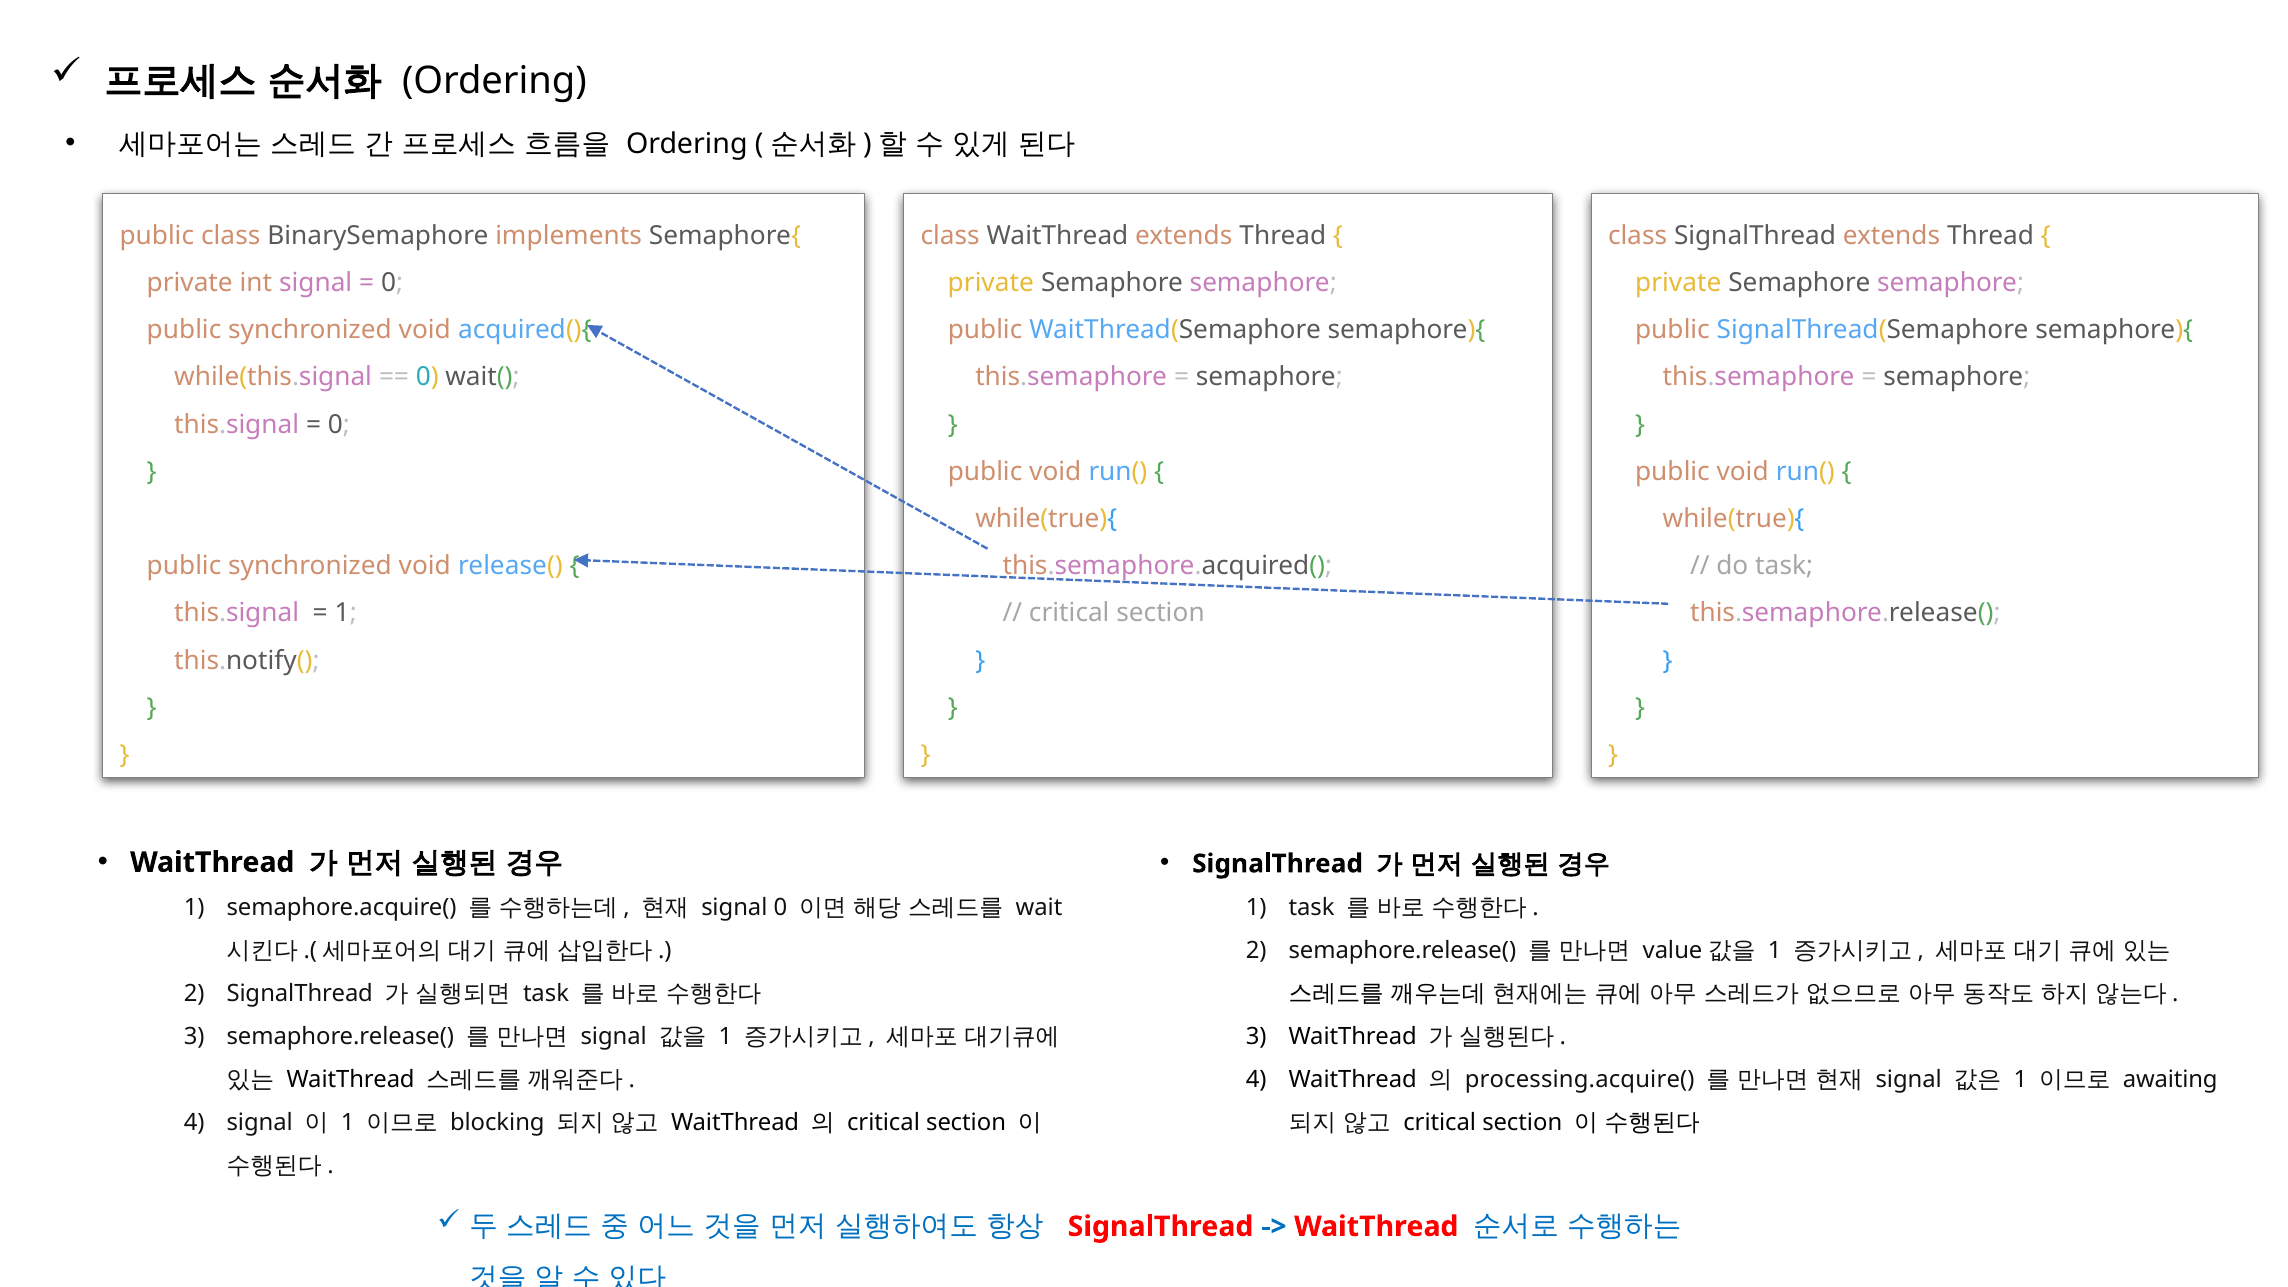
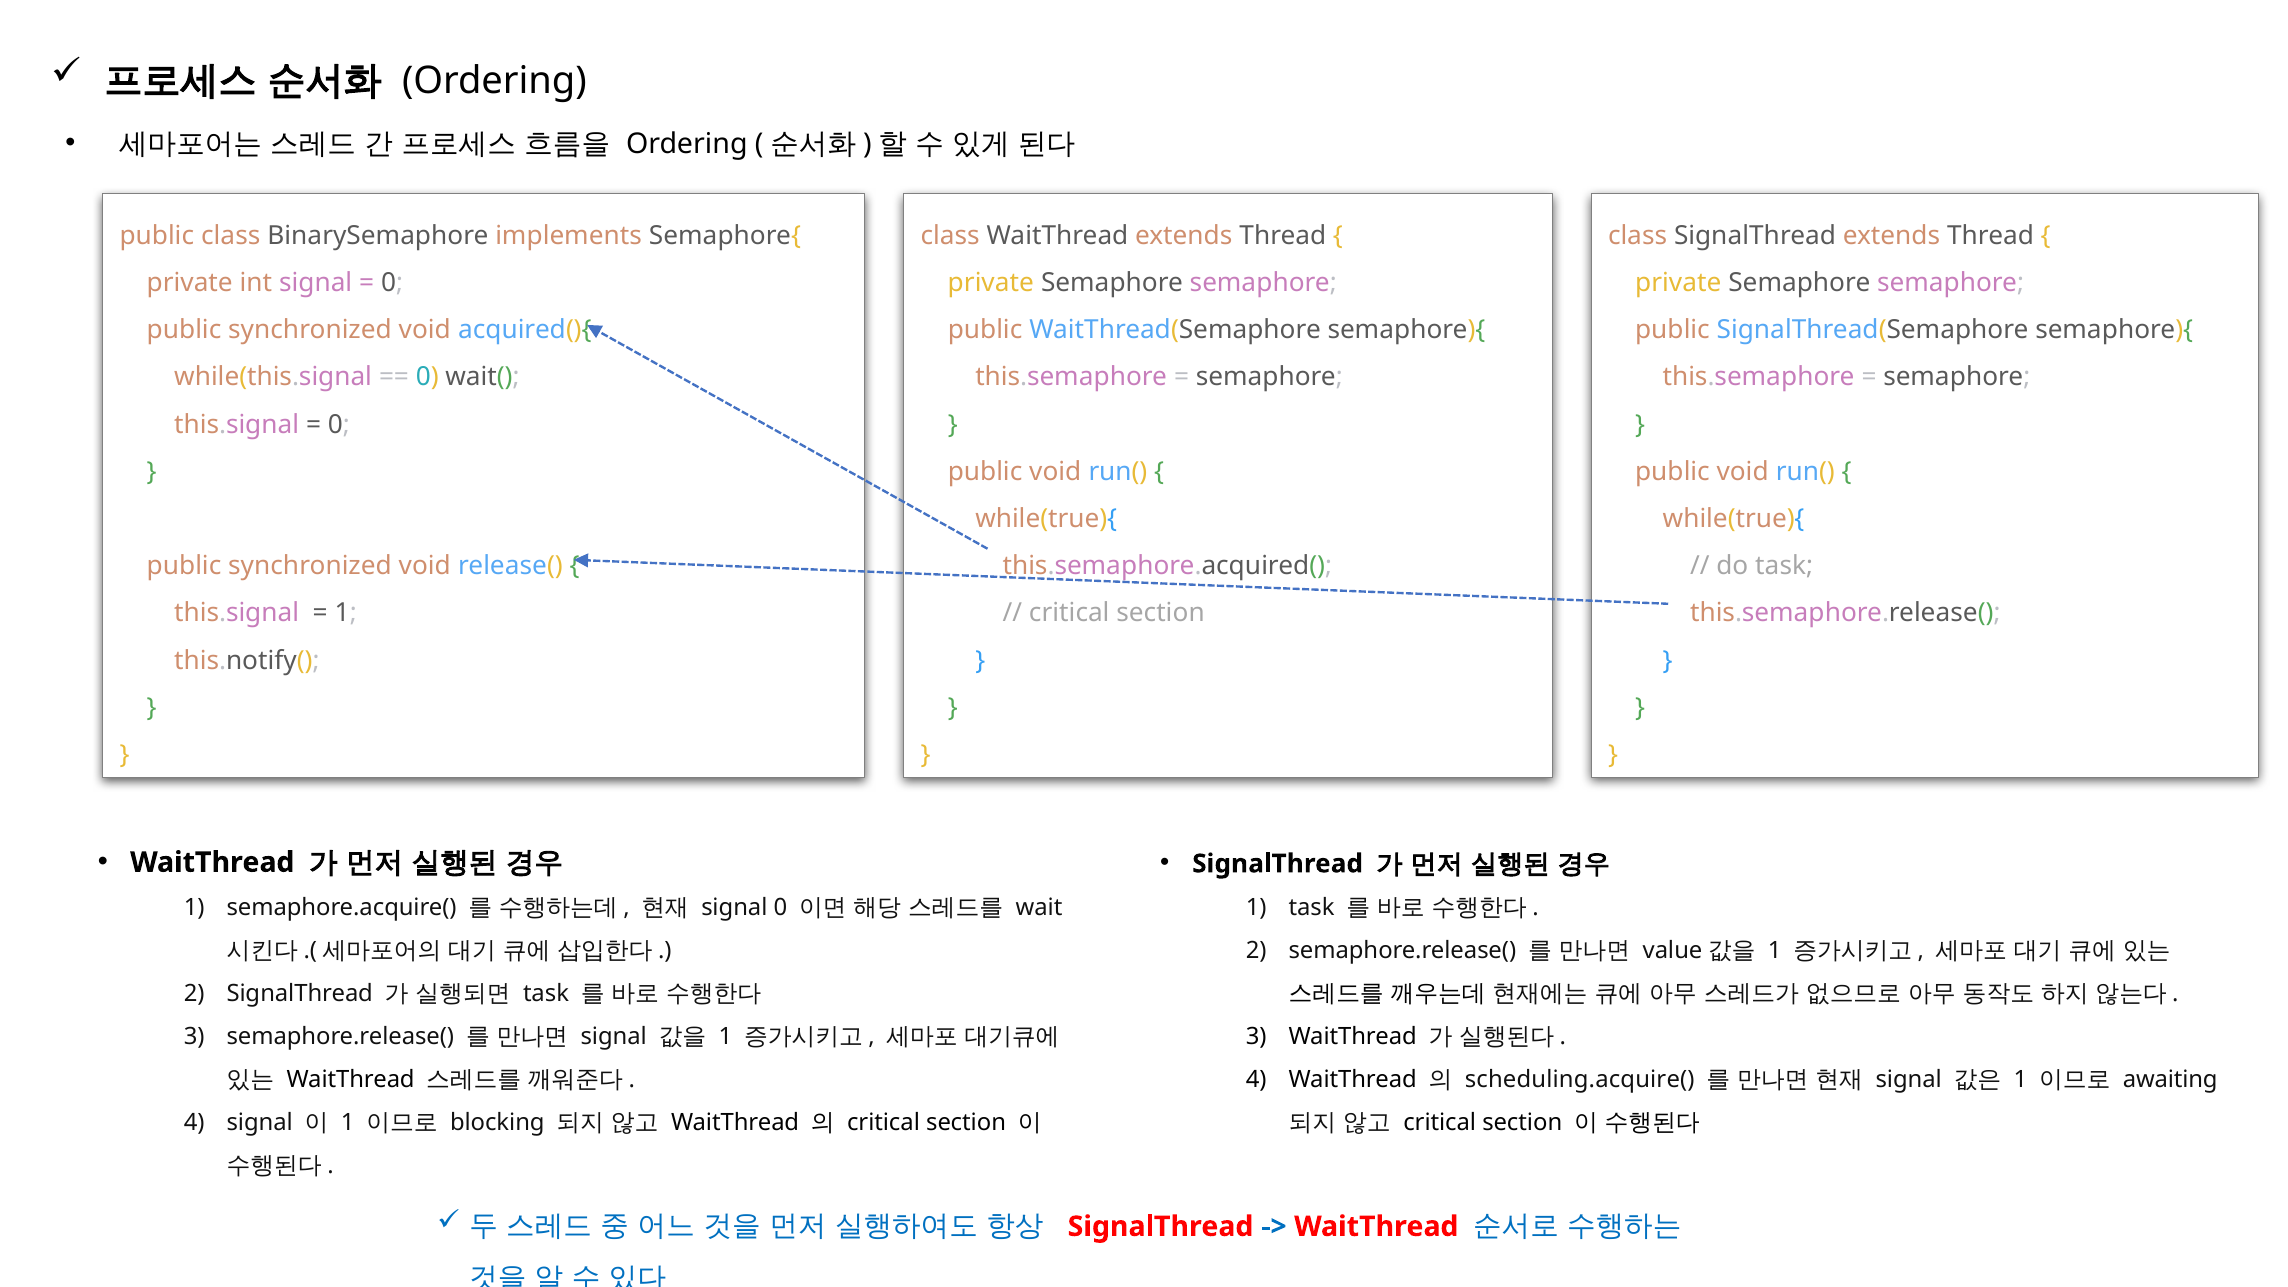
processing.acquire(: processing.acquire( -> scheduling.acquire(
